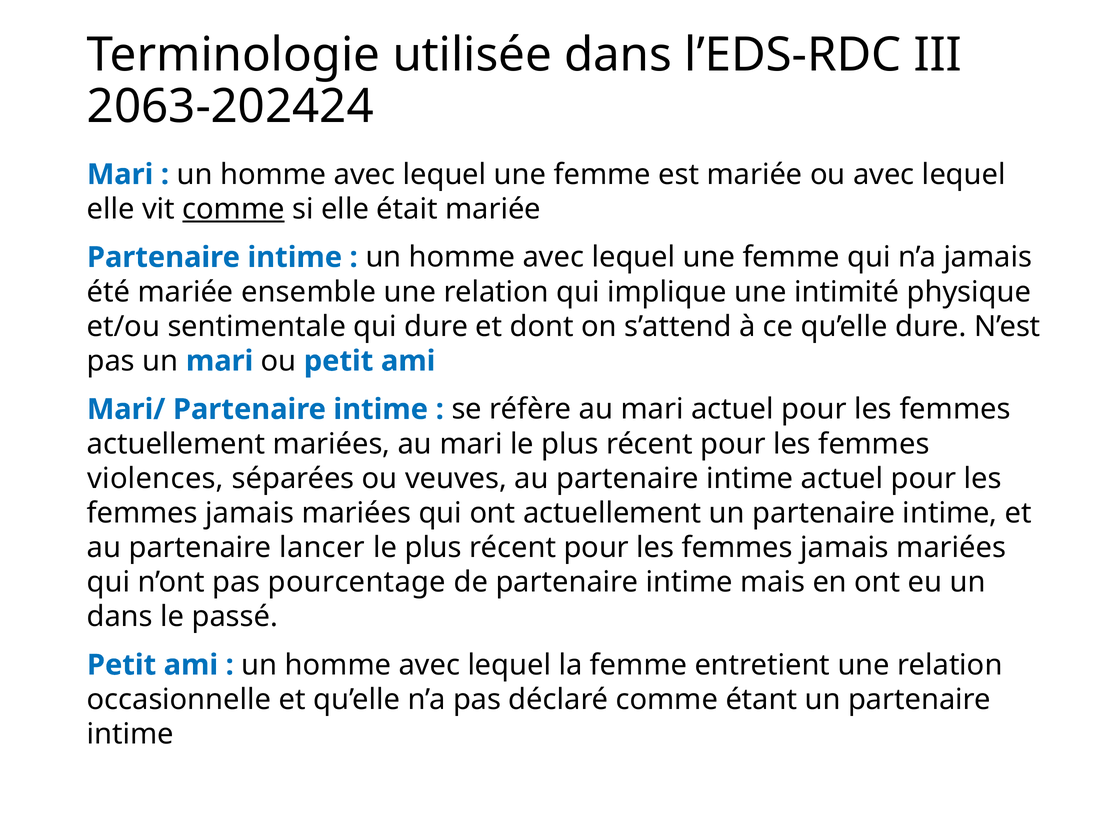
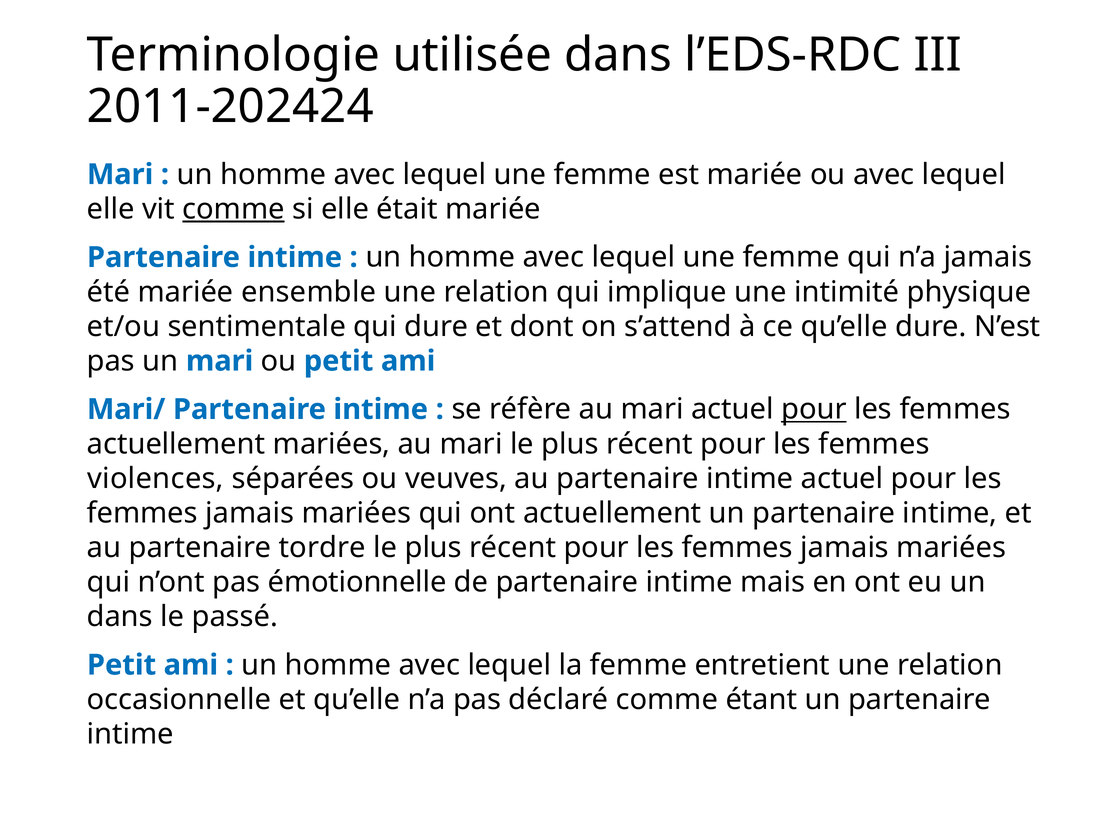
2063-202424: 2063-202424 -> 2011-202424
pour at (814, 409) underline: none -> present
lancer: lancer -> tordre
pourcentage: pourcentage -> émotionnelle
